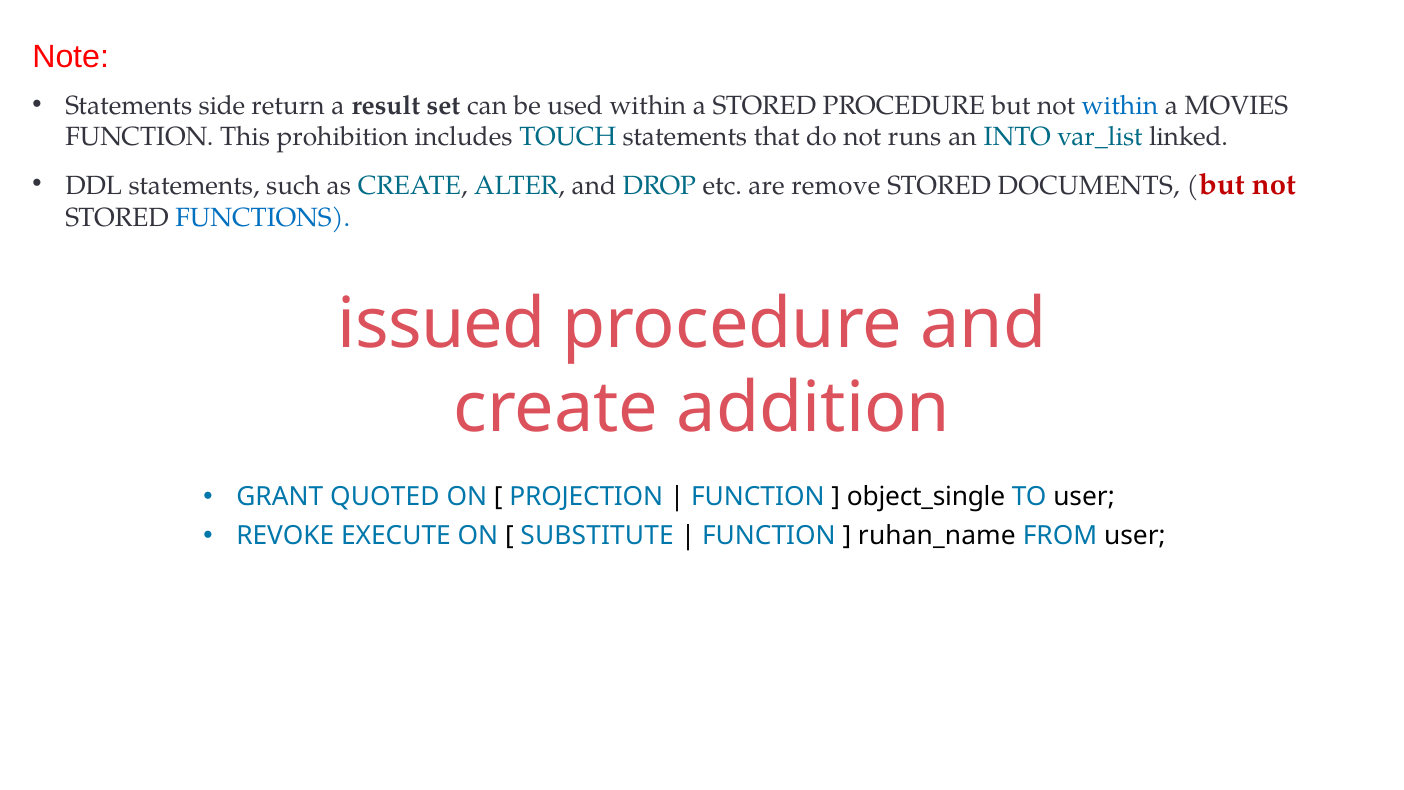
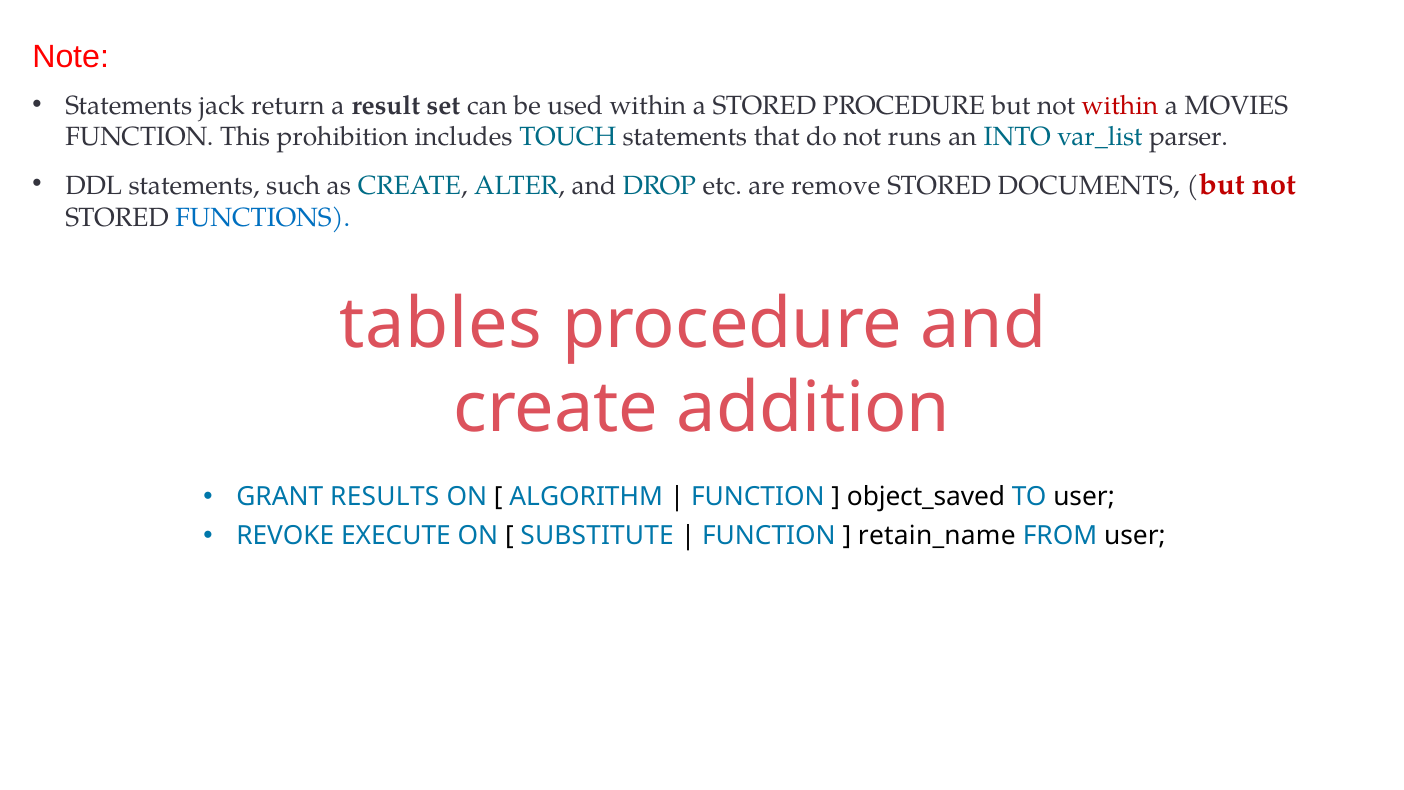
side: side -> jack
within at (1120, 105) colour: blue -> red
linked: linked -> parser
issued: issued -> tables
QUOTED: QUOTED -> RESULTS
PROJECTION: PROJECTION -> ALGORITHM
object_single: object_single -> object_saved
ruhan_name: ruhan_name -> retain_name
